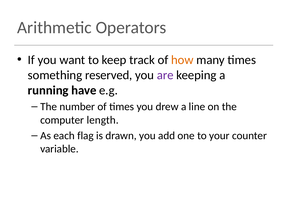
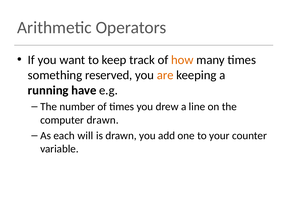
are colour: purple -> orange
computer length: length -> drawn
flag: flag -> will
